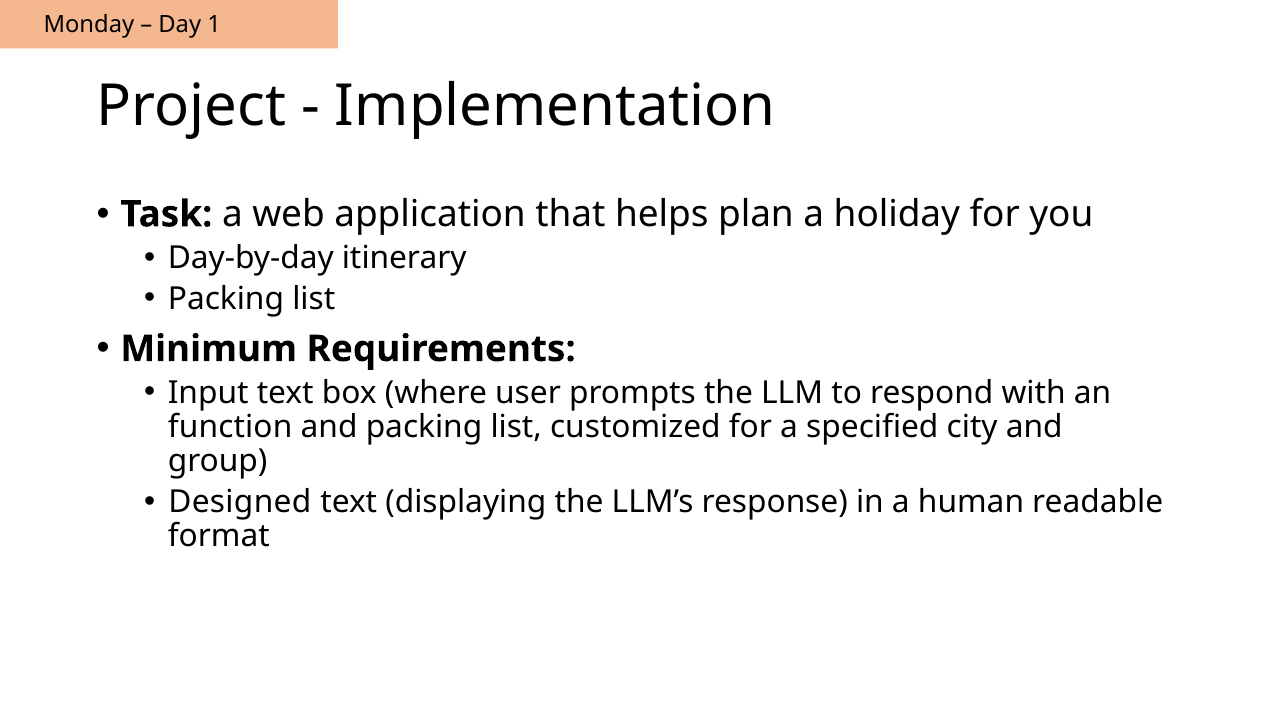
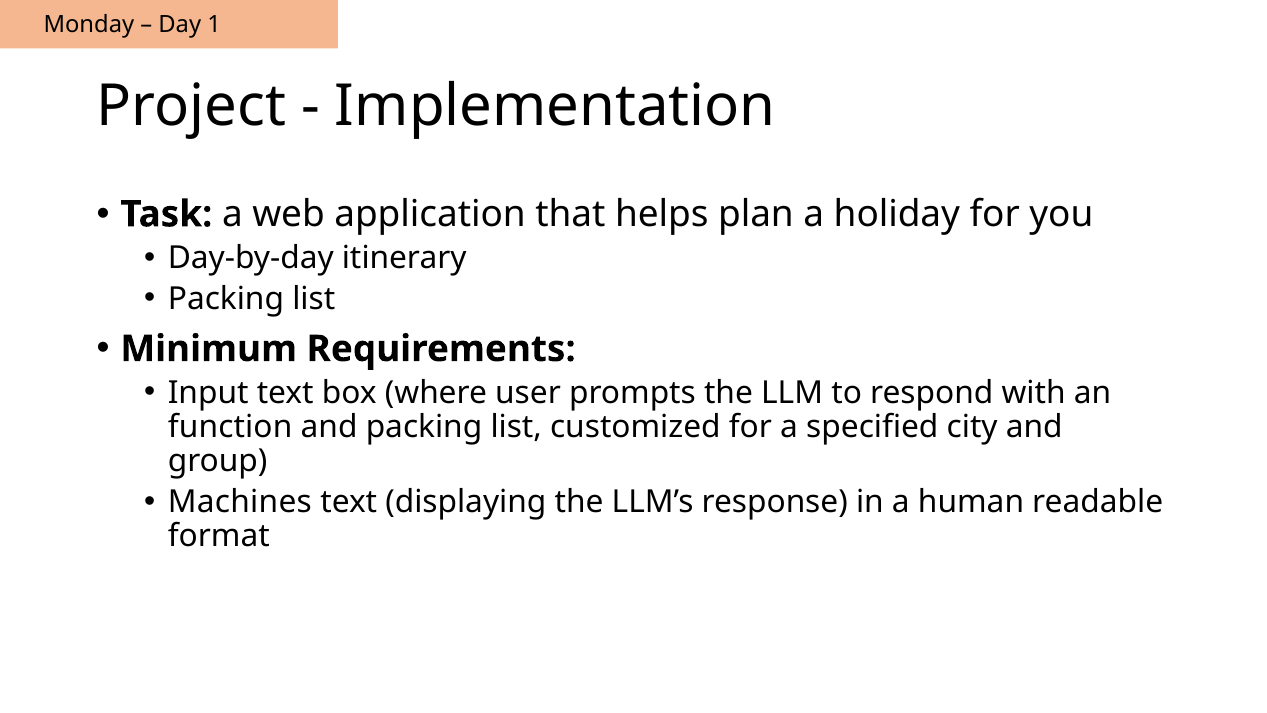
Designed: Designed -> Machines
